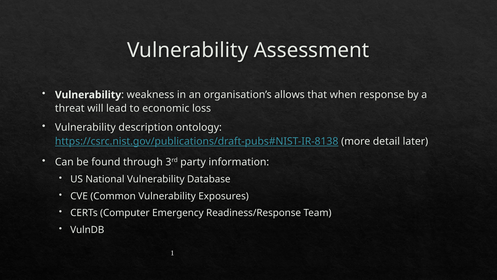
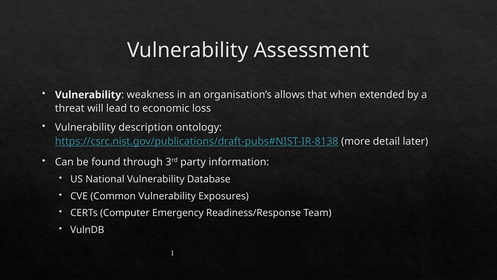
response: response -> extended
